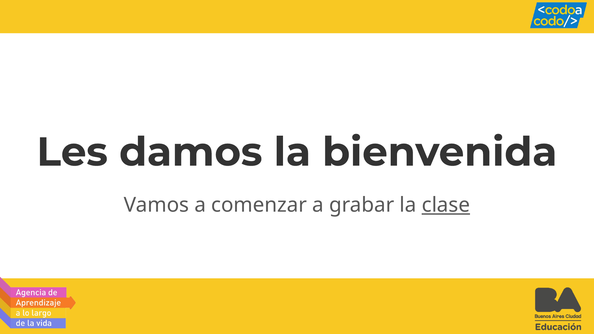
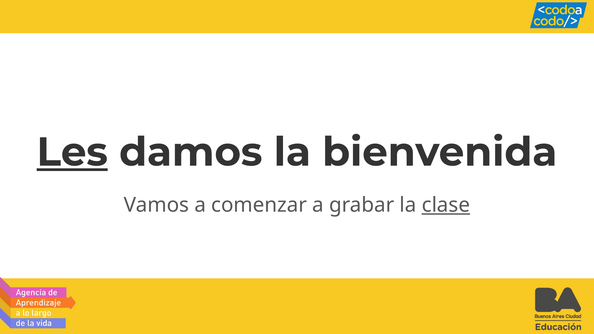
Les underline: none -> present
